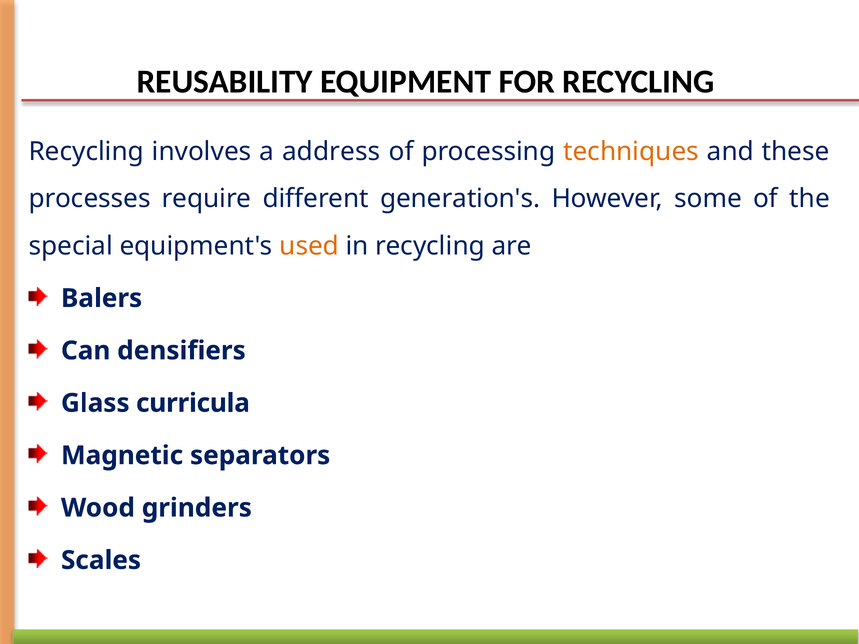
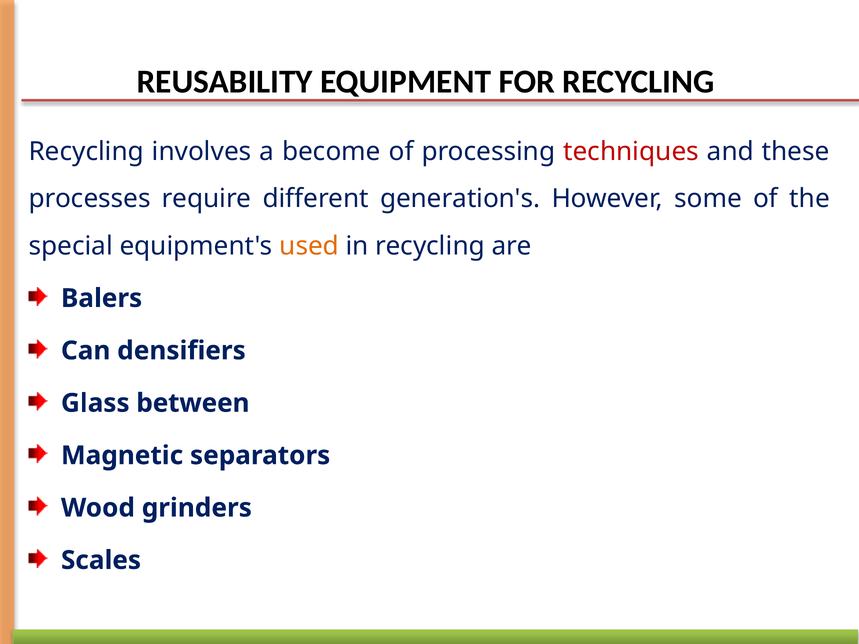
address: address -> become
techniques colour: orange -> red
curricula: curricula -> between
